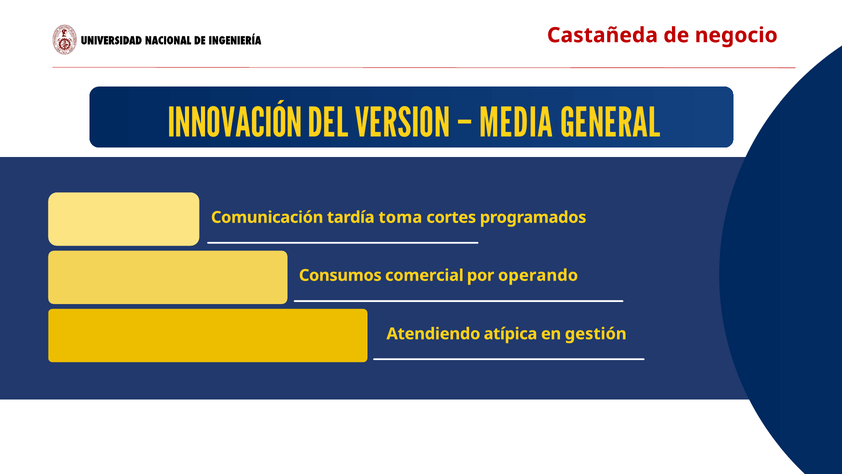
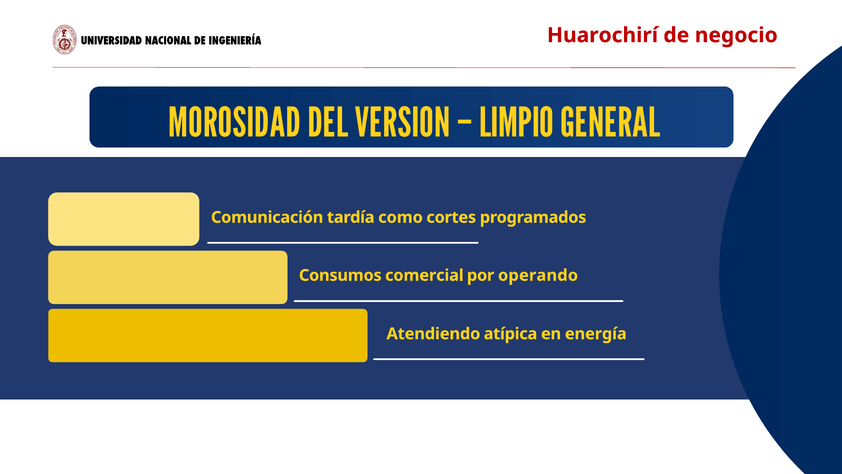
Castañeda: Castañeda -> Huarochirí
INNOVACIÓN: INNOVACIÓN -> MOROSIDAD
MEDIA: MEDIA -> LIMPIO
toma: toma -> como
gestión: gestión -> energía
